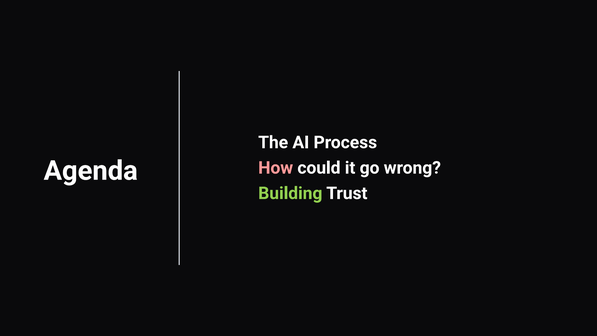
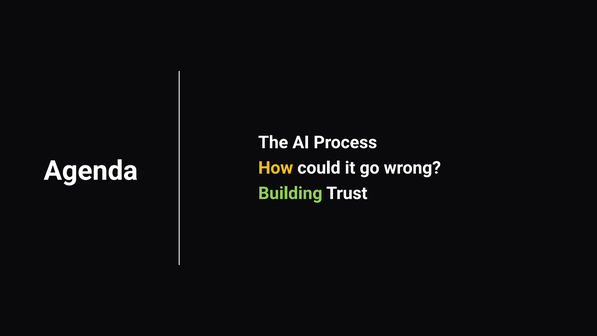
How colour: pink -> yellow
